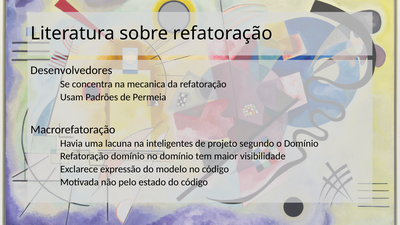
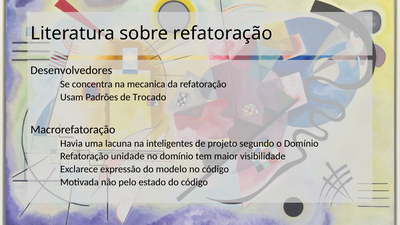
Permeia: Permeia -> Trocado
domínio at (128, 156): domínio -> unidade
